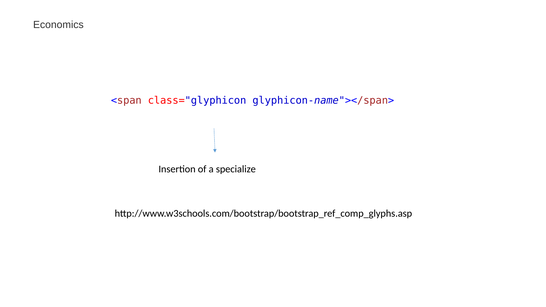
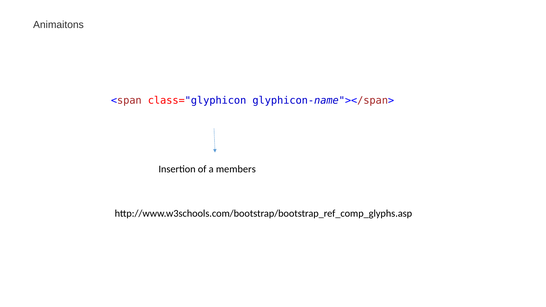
Economics: Economics -> Animaitons
specialize: specialize -> members
